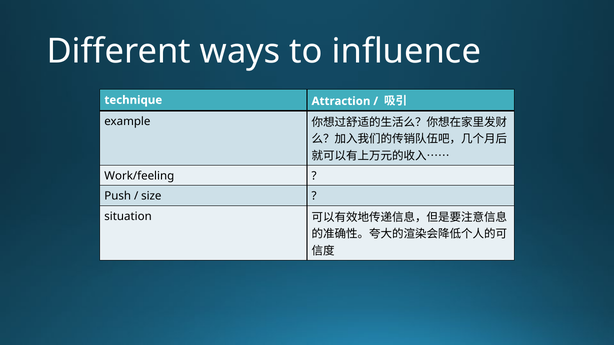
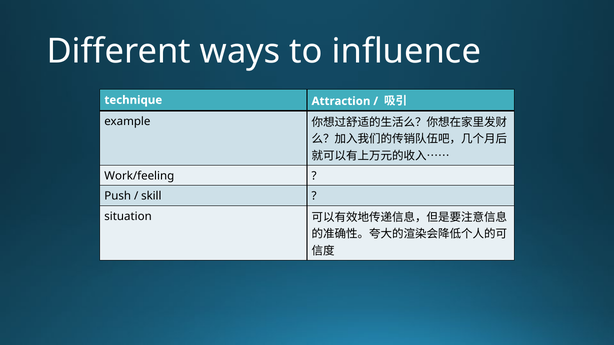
size: size -> skill
